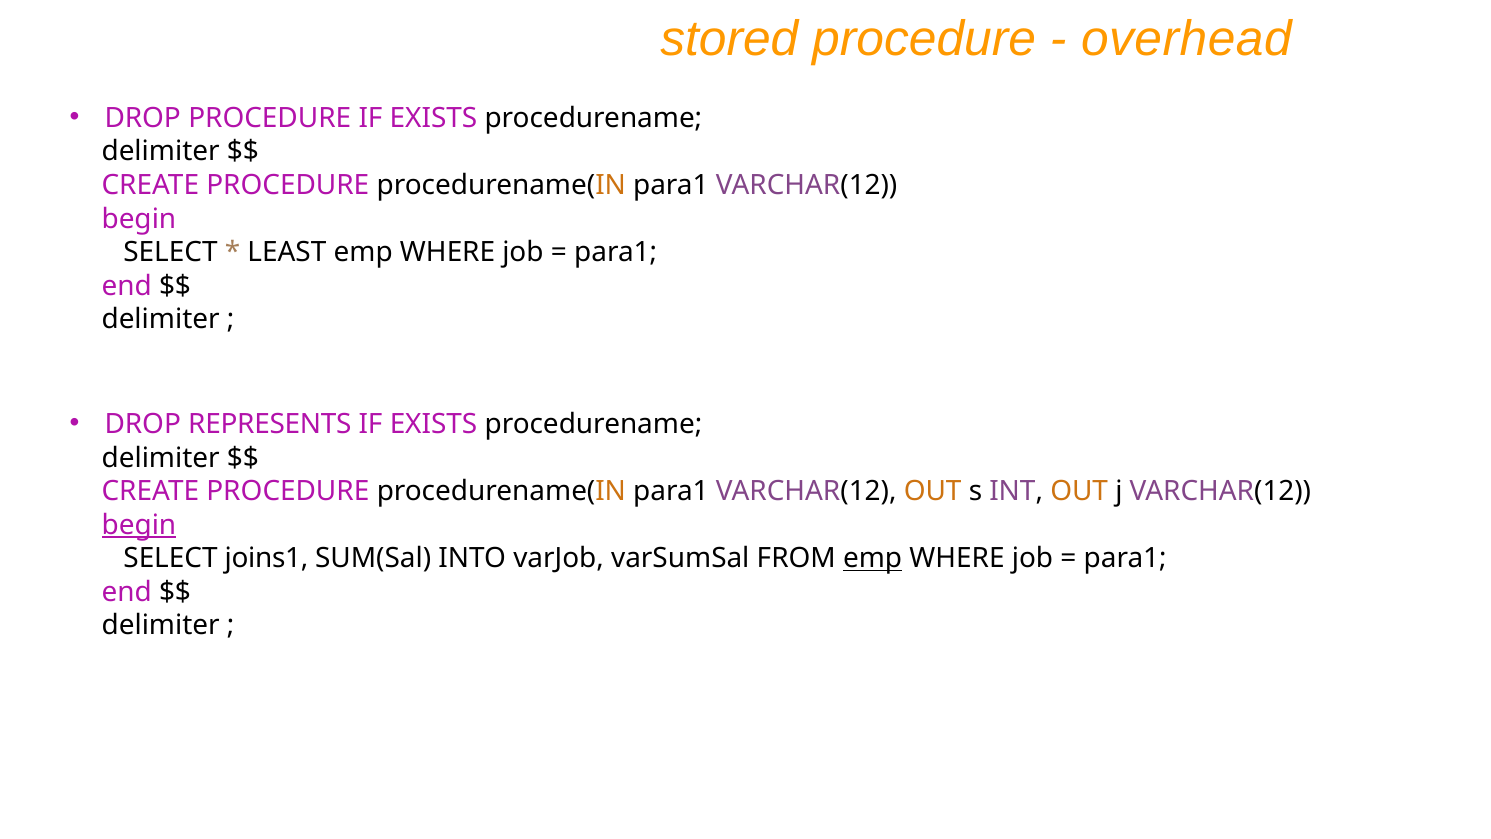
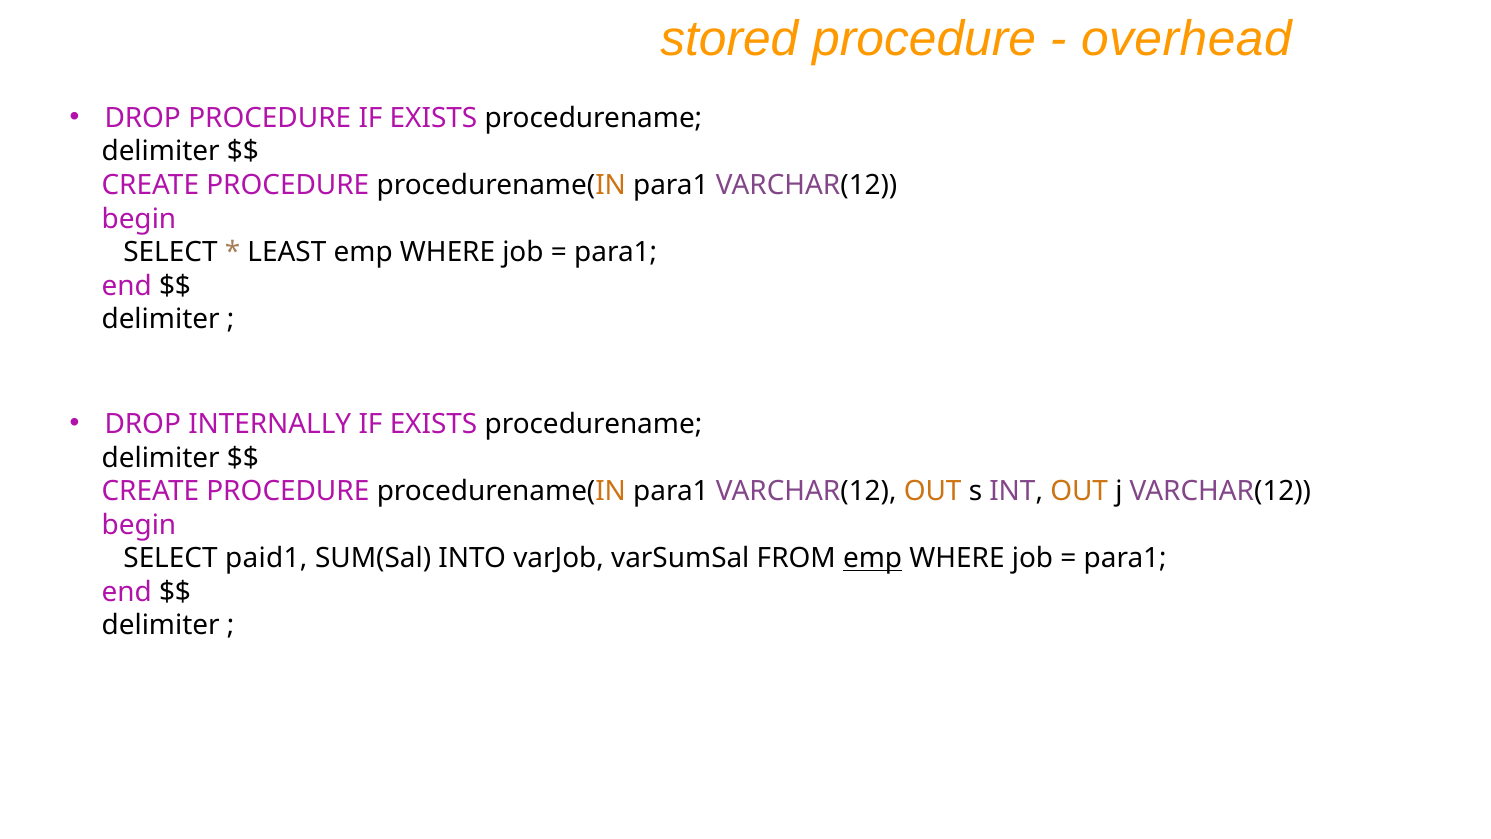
REPRESENTS: REPRESENTS -> INTERNALLY
begin at (139, 525) underline: present -> none
joins1: joins1 -> paid1
